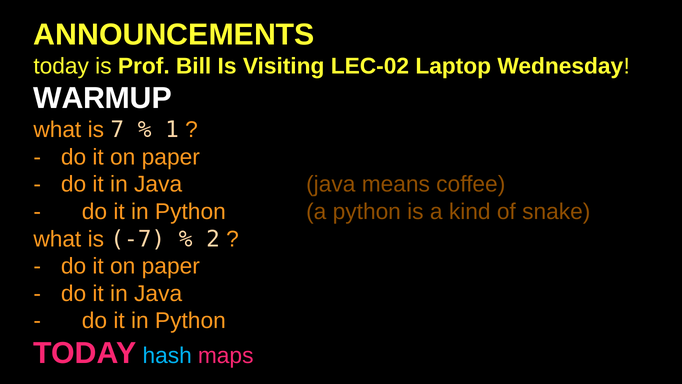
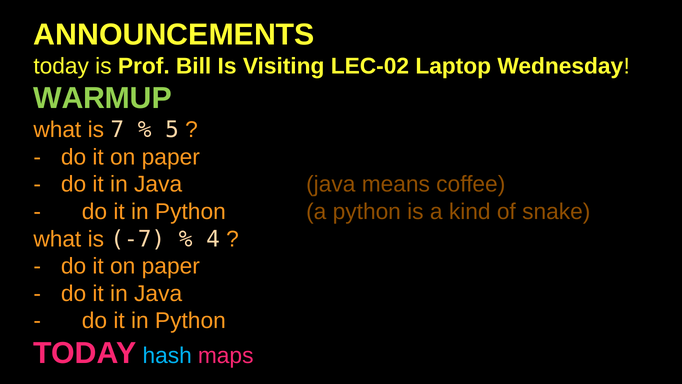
WARMUP colour: white -> light green
1: 1 -> 5
2: 2 -> 4
